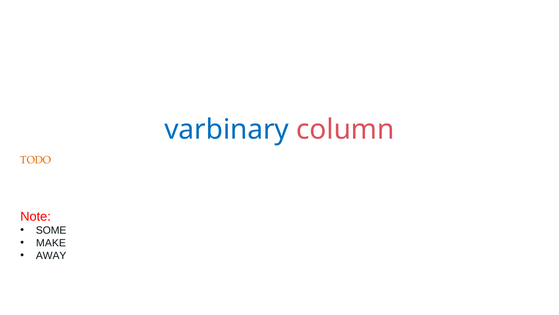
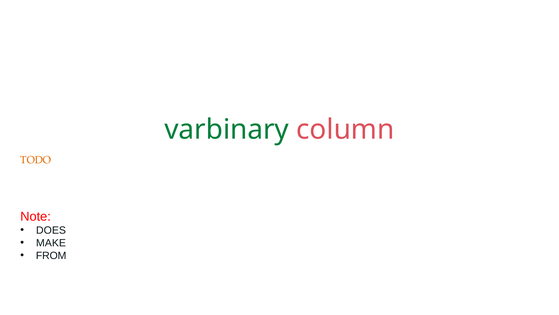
varbinary colour: blue -> green
SOME: SOME -> DOES
AWAY: AWAY -> FROM
